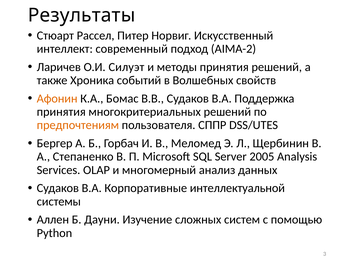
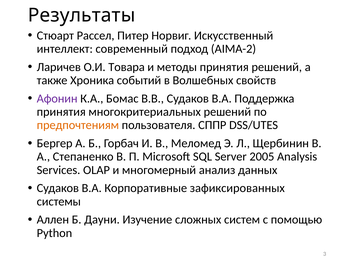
Силуэт: Силуэт -> Товара
Афонин colour: orange -> purple
интеллектуальной: интеллектуальной -> зафиксированных
